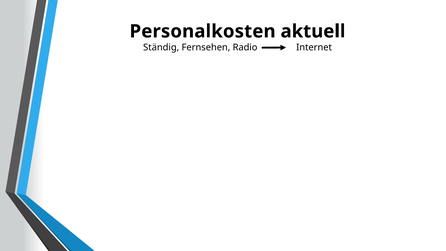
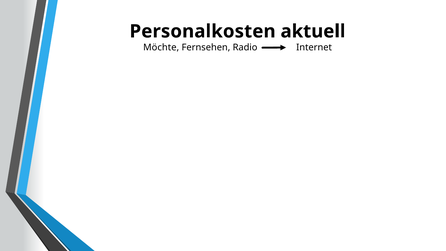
Ständig: Ständig -> Möchte
